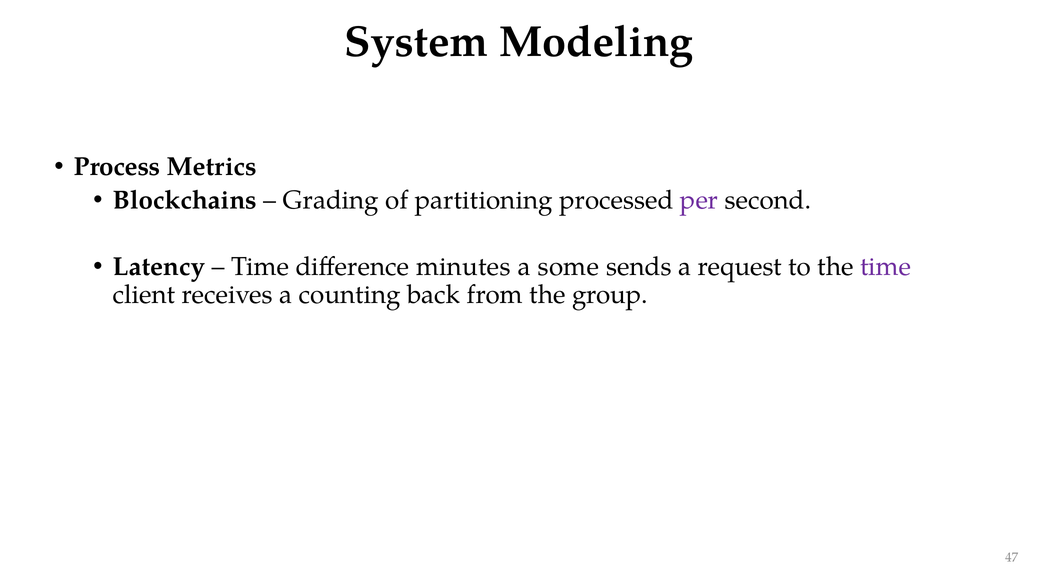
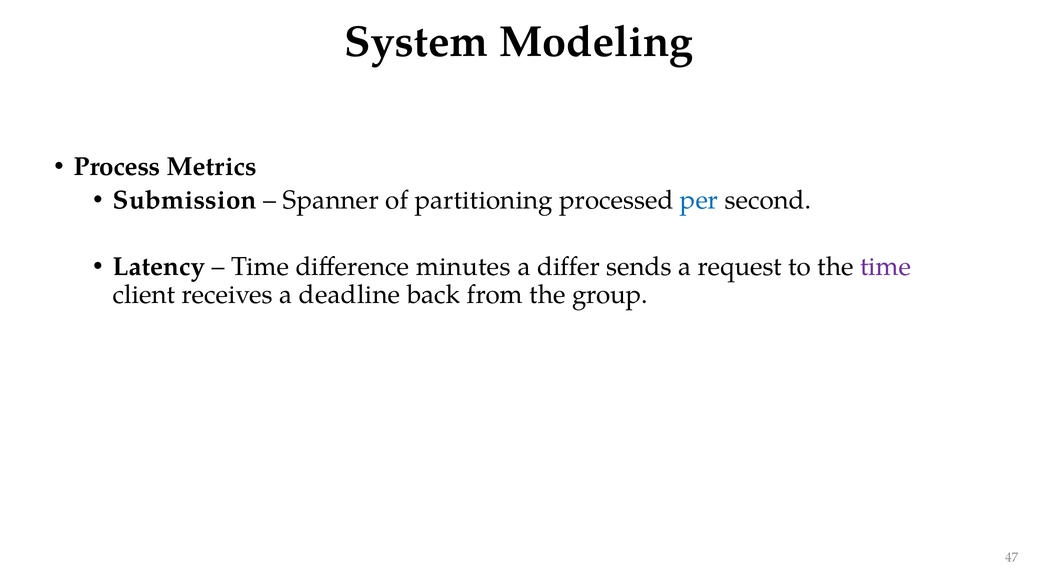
Blockchains: Blockchains -> Submission
Grading: Grading -> Spanner
per colour: purple -> blue
some: some -> differ
counting: counting -> deadline
